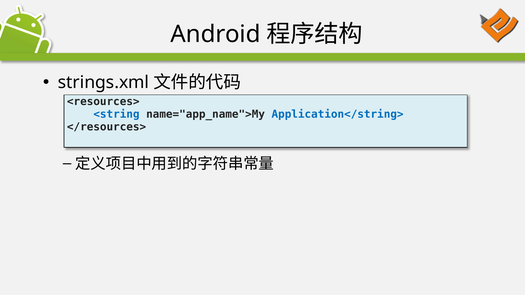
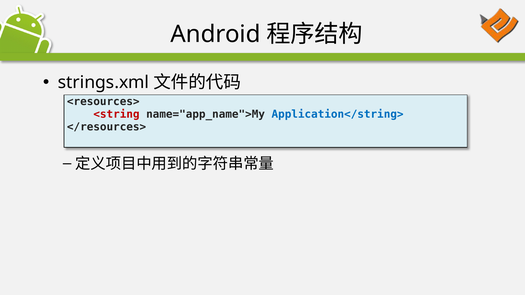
<string colour: blue -> red
